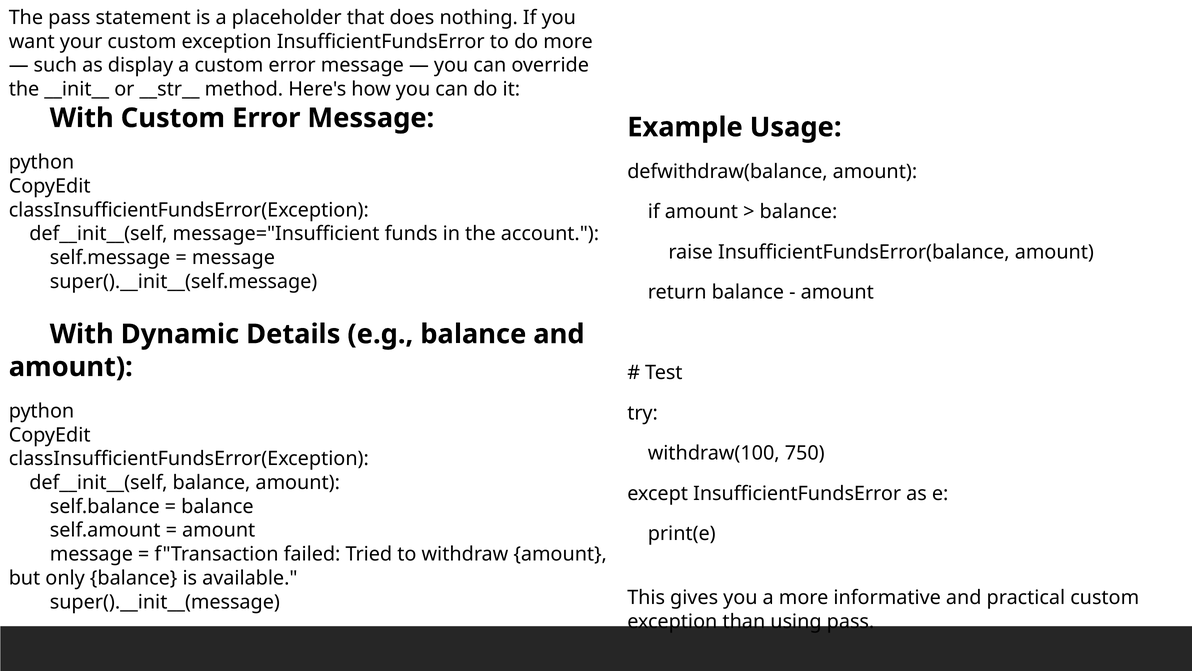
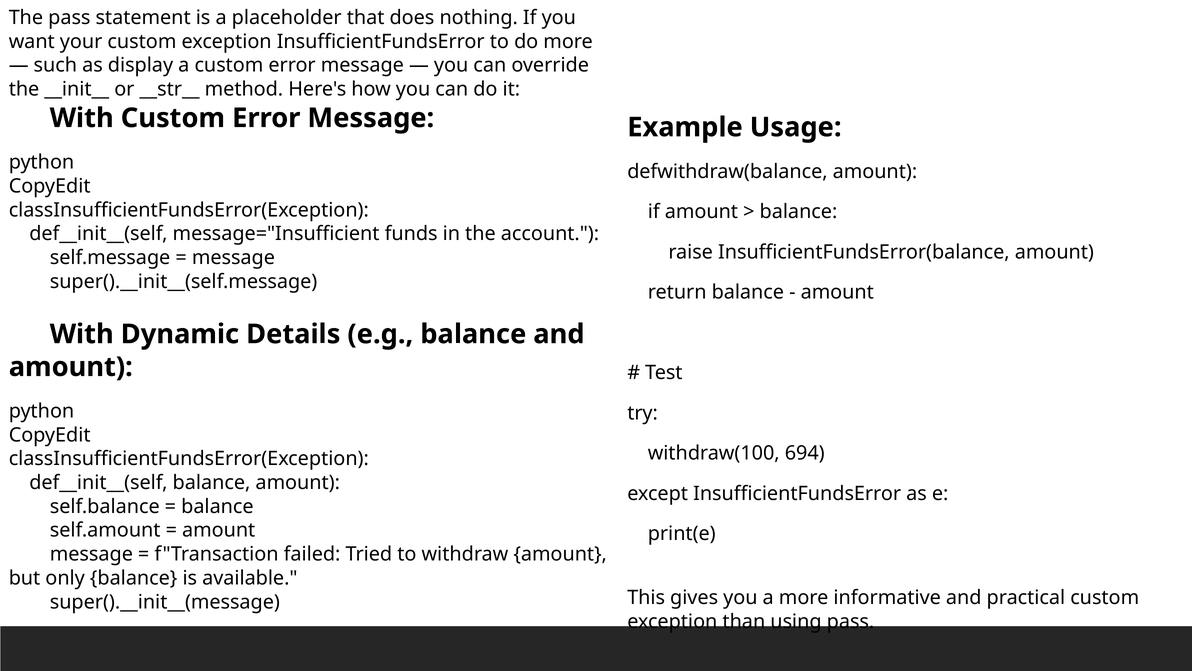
750: 750 -> 694
